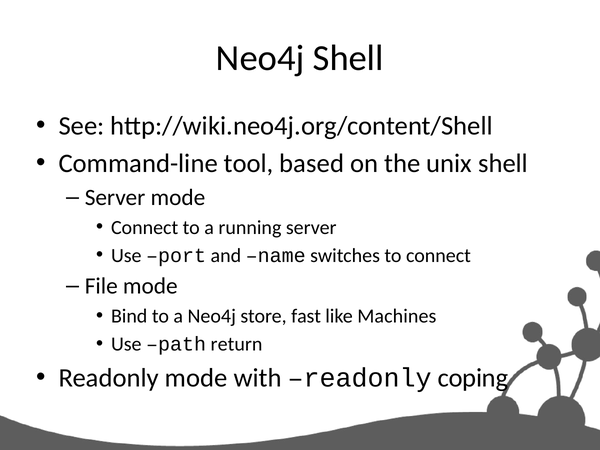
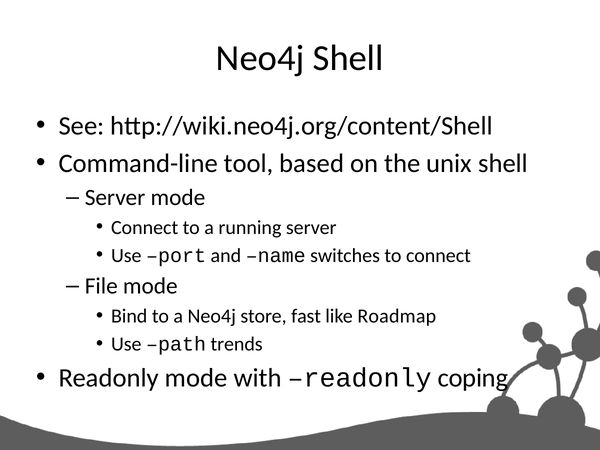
Machines: Machines -> Roadmap
return: return -> trends
